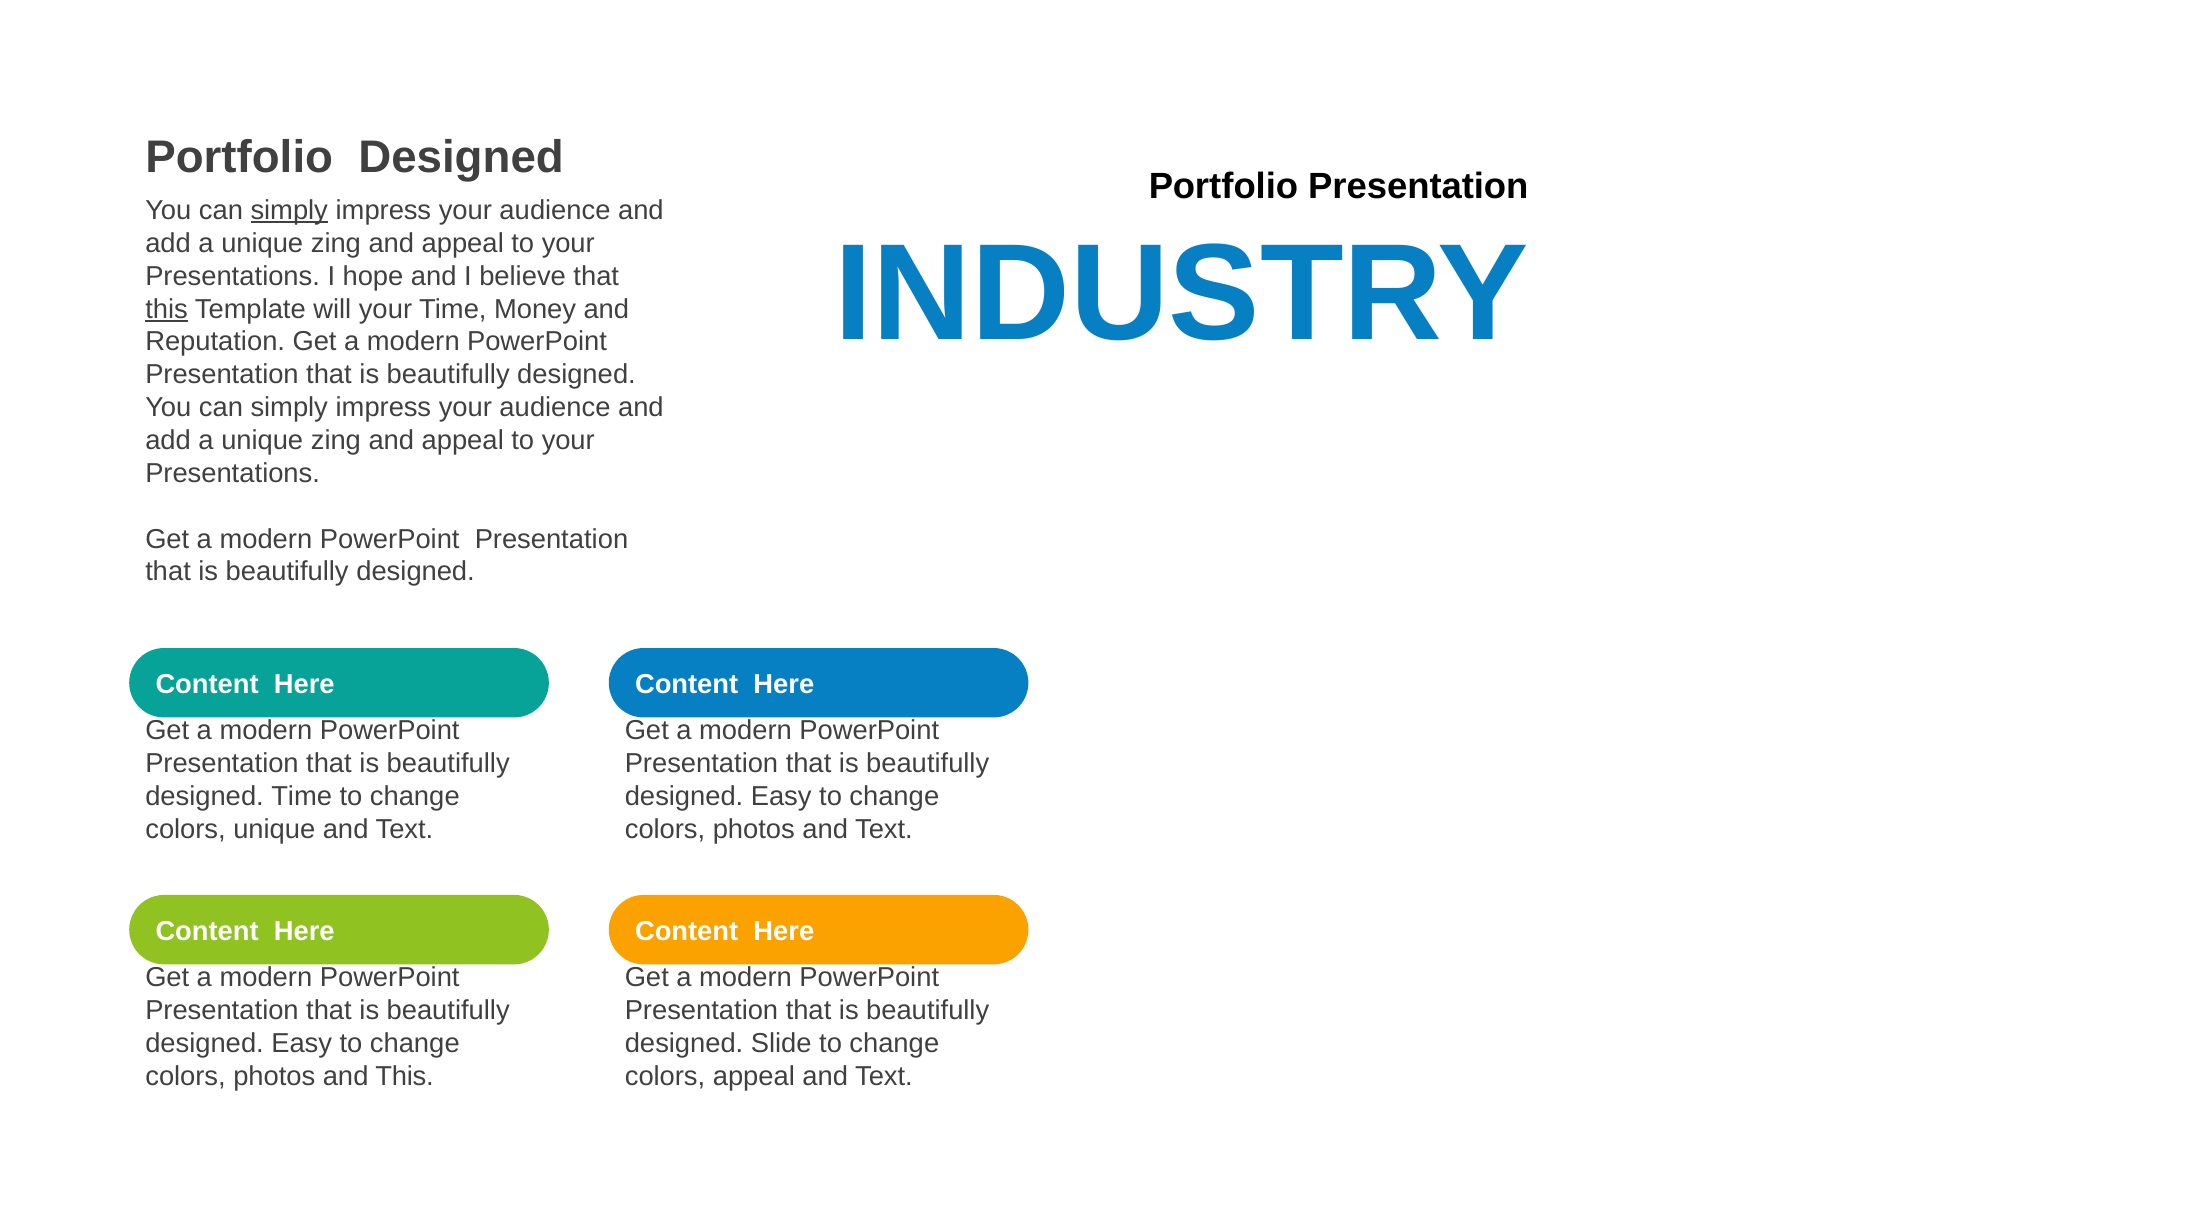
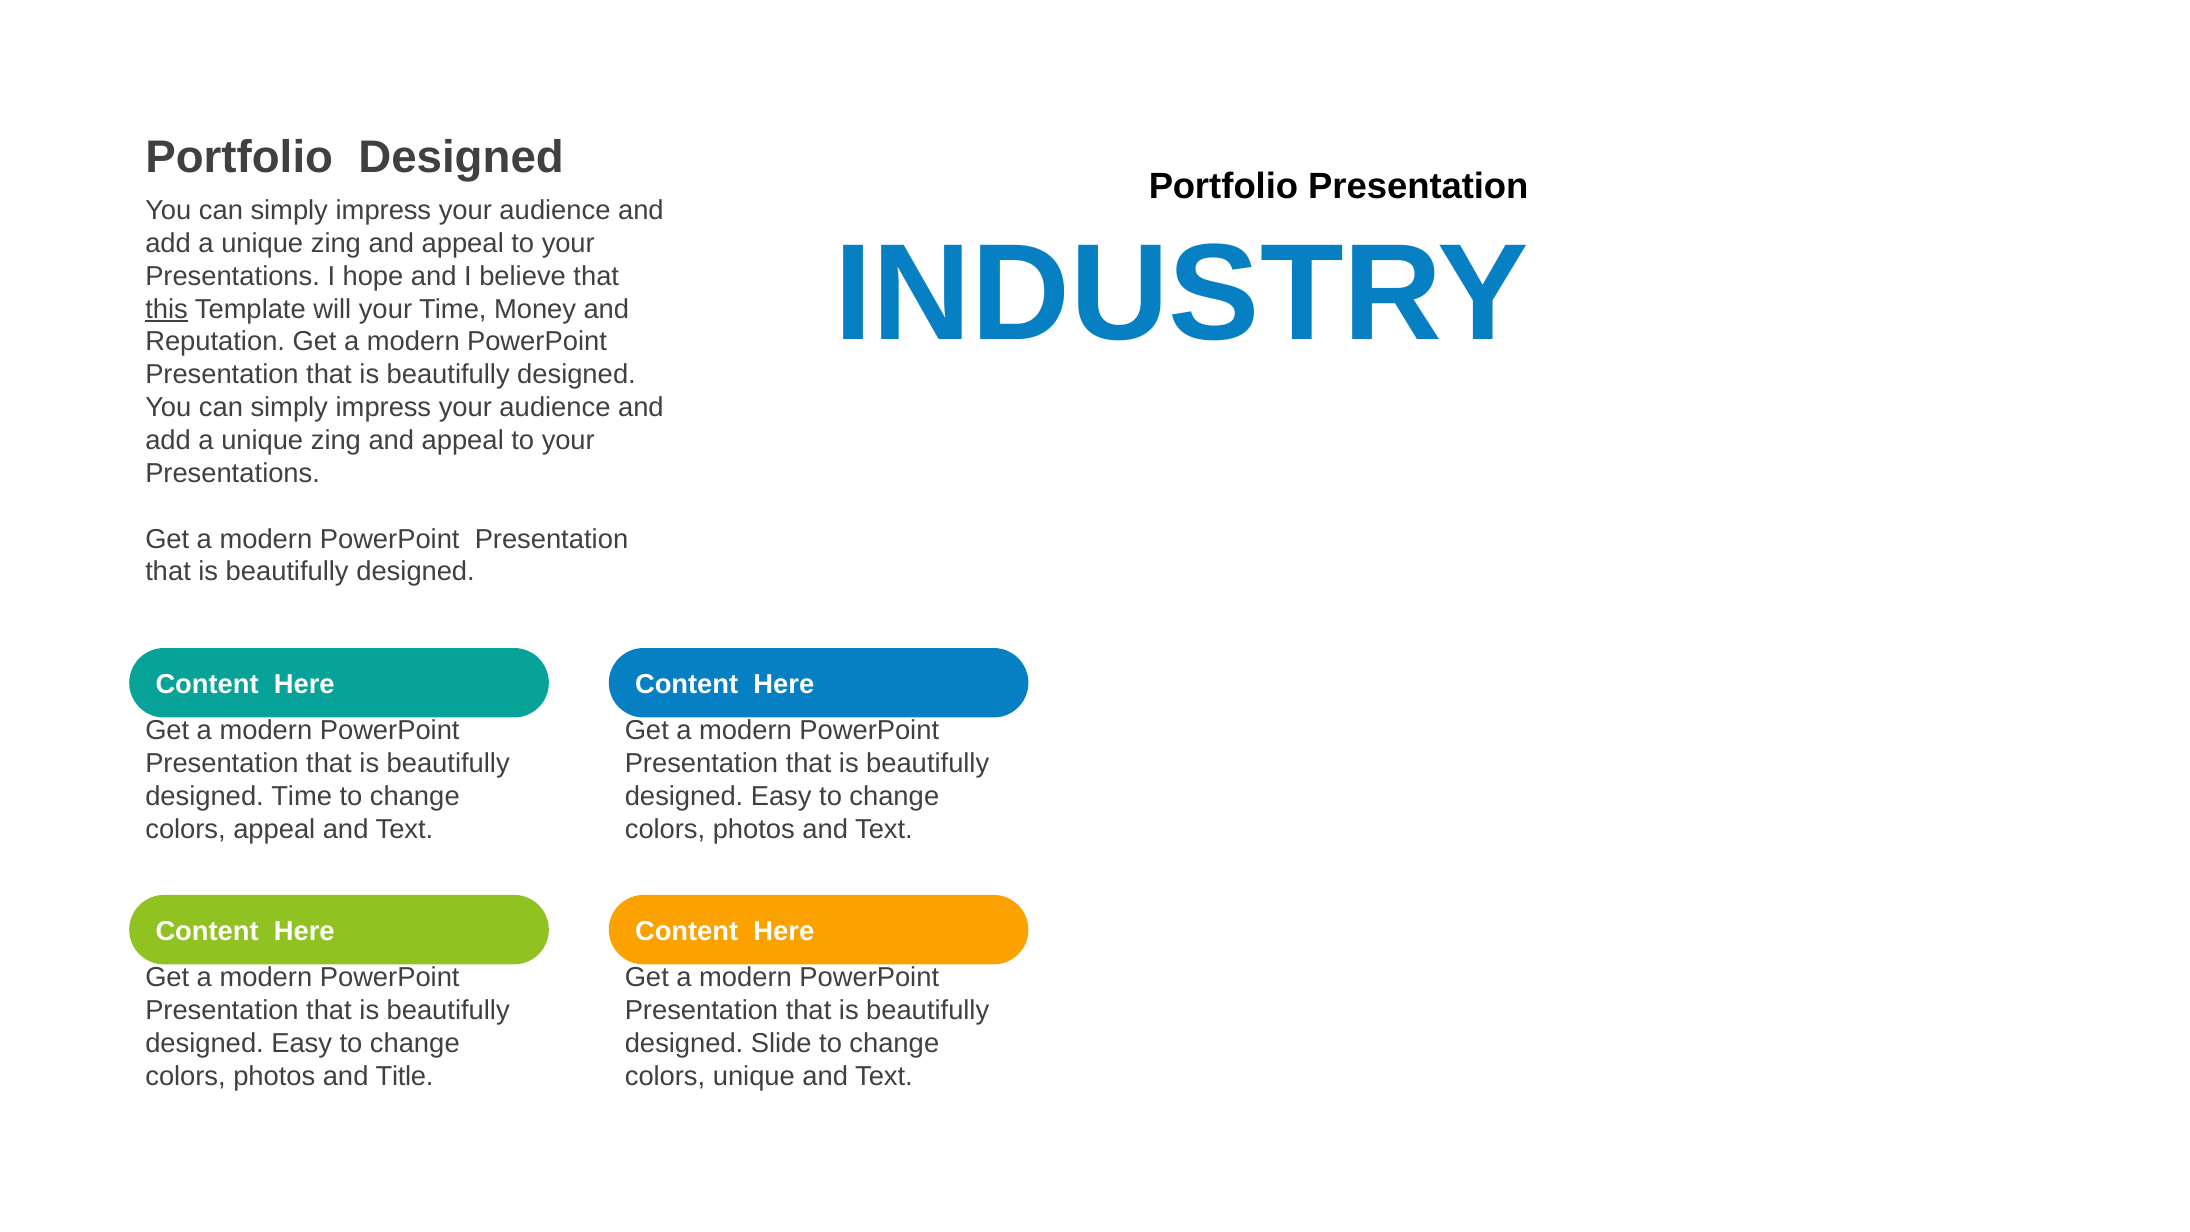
simply at (289, 211) underline: present -> none
colors unique: unique -> appeal
and This: This -> Title
colors appeal: appeal -> unique
